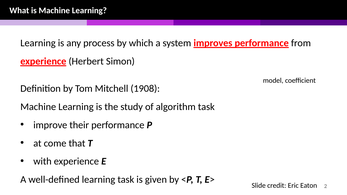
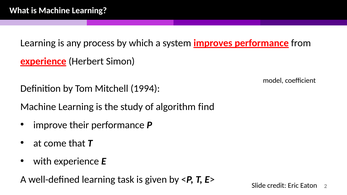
1908: 1908 -> 1994
algorithm task: task -> find
